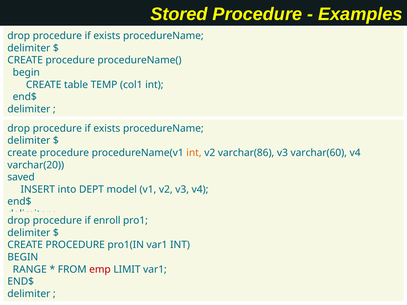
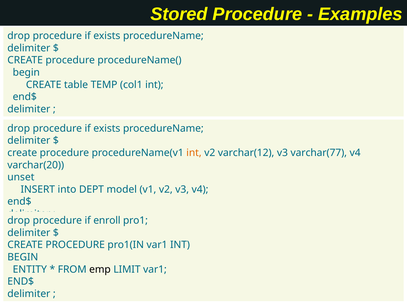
varchar(86: varchar(86 -> varchar(12
varchar(60: varchar(60 -> varchar(77
saved: saved -> unset
RANGE: RANGE -> ENTITY
emp colour: red -> black
